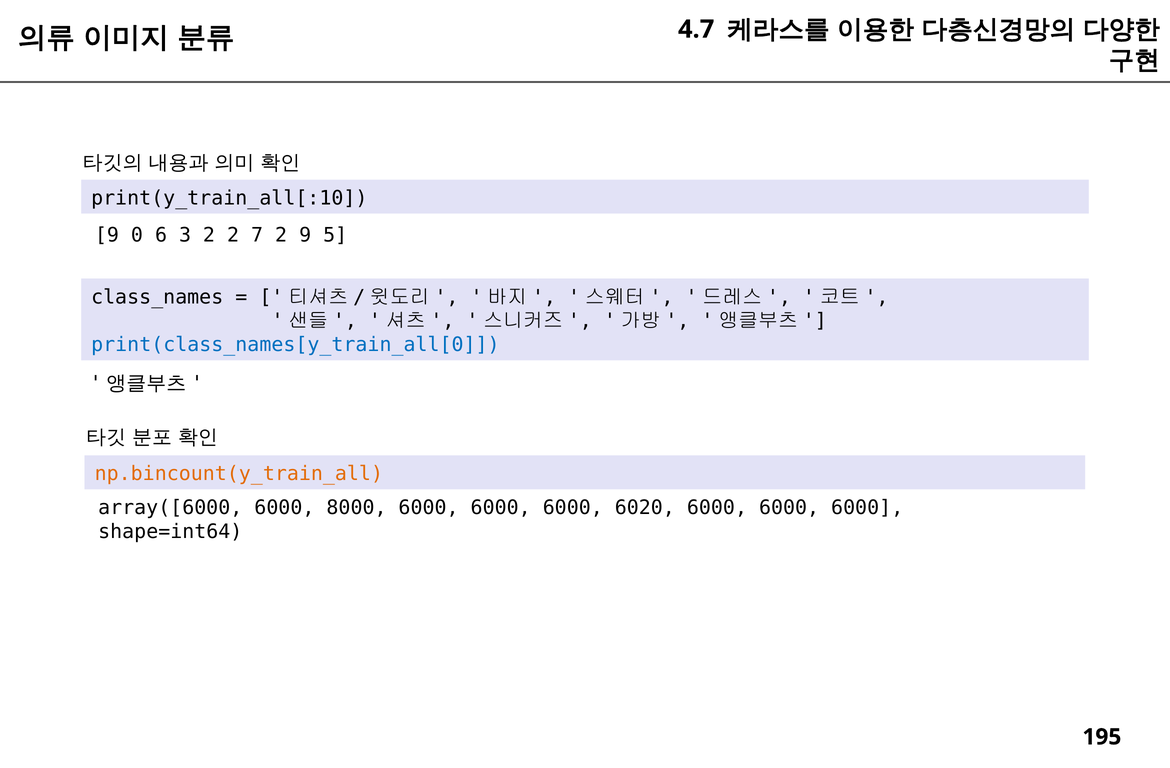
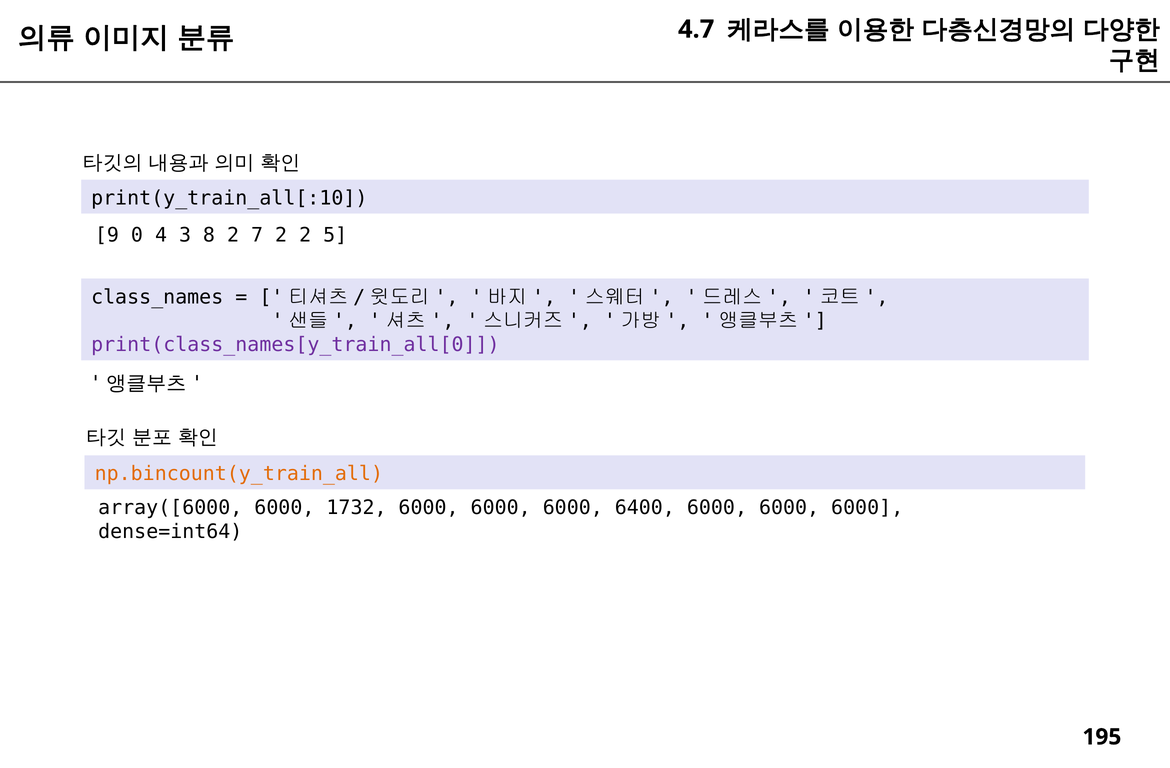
6: 6 -> 4
3 2: 2 -> 8
2 9: 9 -> 2
print(class_names[y_train_all[0 colour: blue -> purple
8000: 8000 -> 1732
6020: 6020 -> 6400
shape=int64: shape=int64 -> dense=int64
